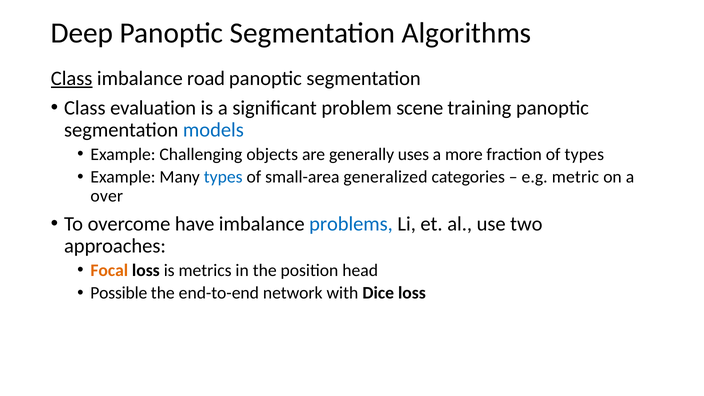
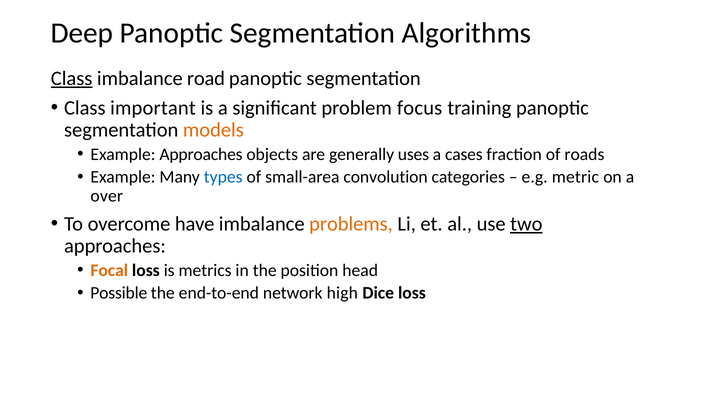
evaluation: evaluation -> important
scene: scene -> focus
models colour: blue -> orange
Example Challenging: Challenging -> Approaches
more: more -> cases
of types: types -> roads
generalized: generalized -> convolution
problems colour: blue -> orange
two underline: none -> present
with: with -> high
